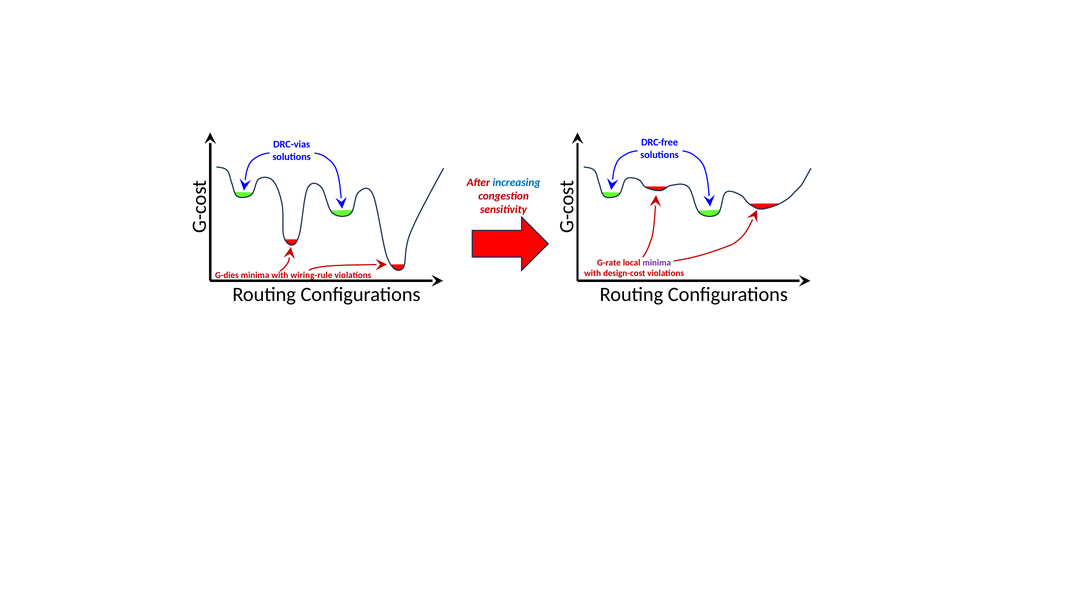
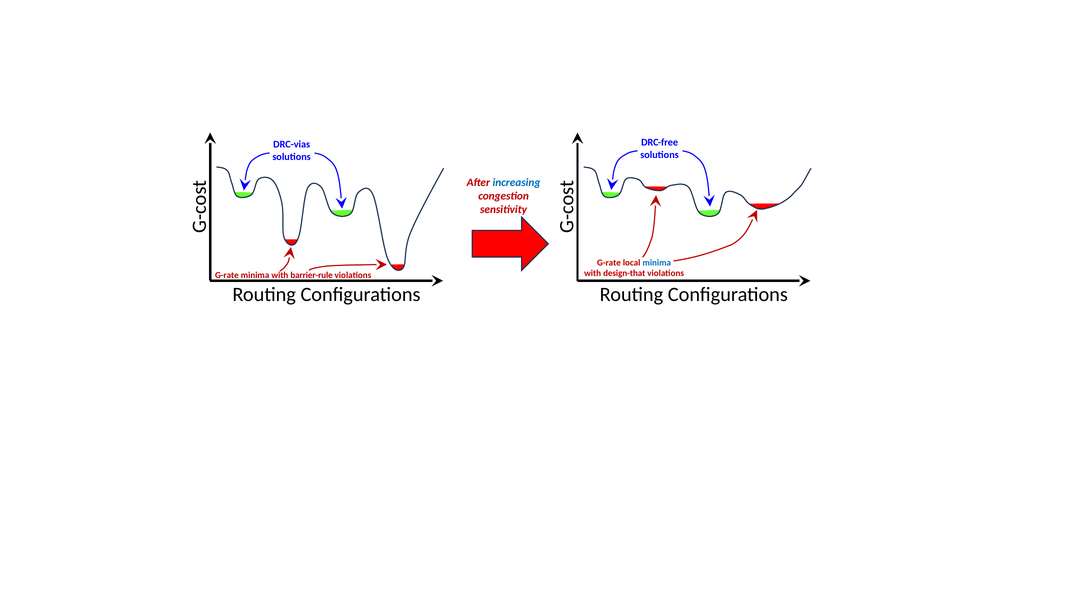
minima at (657, 262) colour: purple -> blue
design-cost: design-cost -> design-that
G-dies at (227, 275): G-dies -> G-rate
wiring-rule: wiring-rule -> barrier-rule
